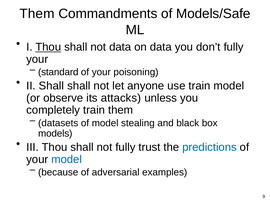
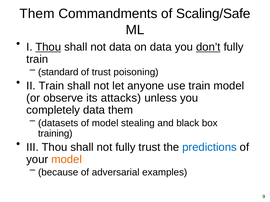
Models/Safe: Models/Safe -> Scaling/Safe
don’t underline: none -> present
your at (37, 59): your -> train
your at (101, 72): your -> trust
II Shall: Shall -> Train
completely train: train -> data
models: models -> training
model at (67, 160) colour: blue -> orange
